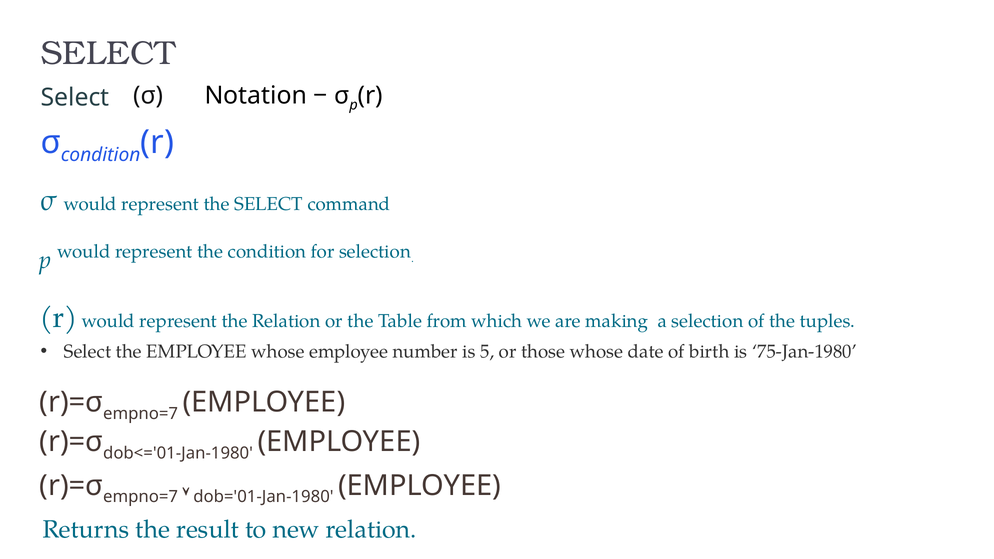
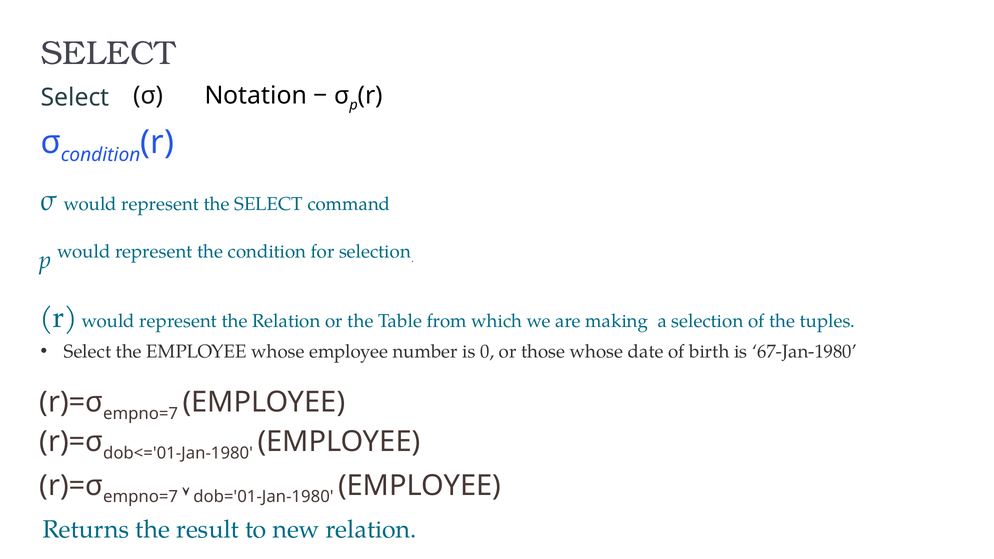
5: 5 -> 0
75-Jan-1980: 75-Jan-1980 -> 67-Jan-1980
